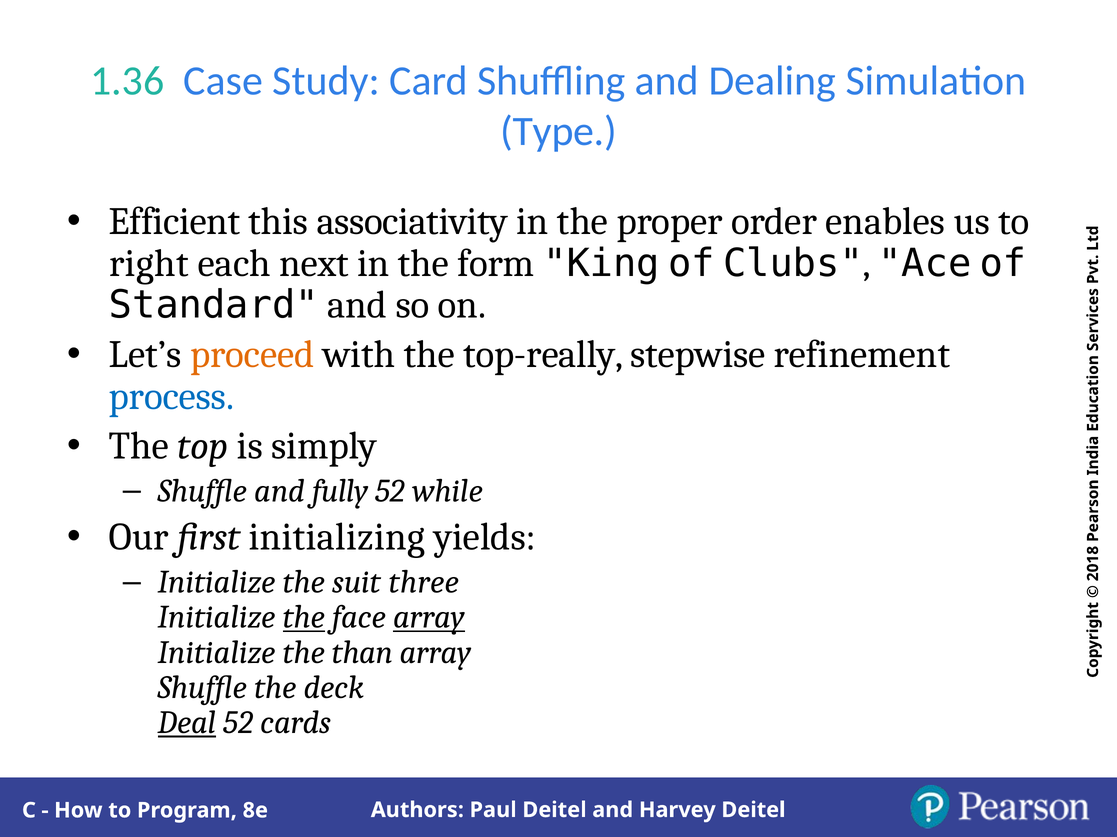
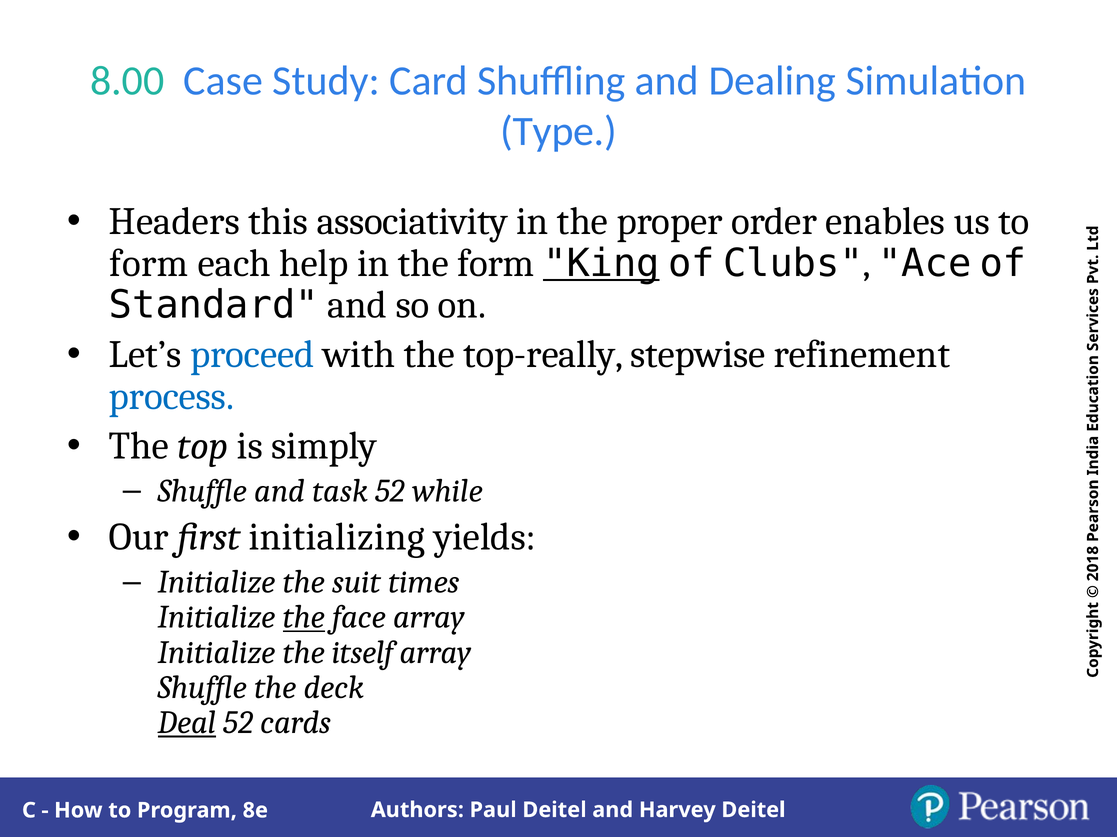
1.36: 1.36 -> 8.00
Efficient: Efficient -> Headers
right at (149, 264): right -> form
next: next -> help
King underline: none -> present
proceed colour: orange -> blue
fully: fully -> task
three: three -> times
array at (429, 618) underline: present -> none
than: than -> itself
